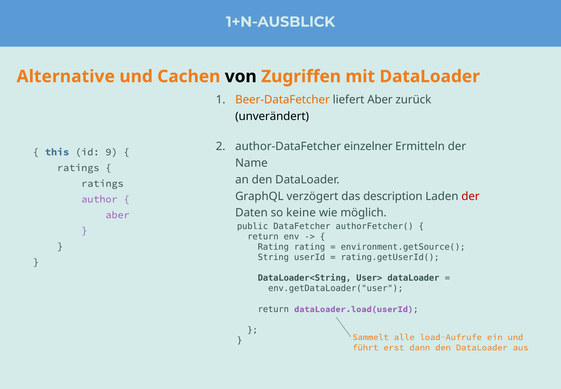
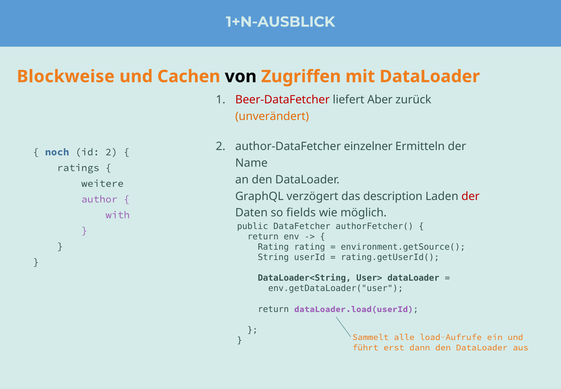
Alternative: Alternative -> Blockweise
Beer-DataFetcher colour: orange -> red
unverändert colour: black -> orange
this: this -> noch
id 9: 9 -> 2
ratings at (102, 183): ratings -> weitere
keine: keine -> fields
aber at (118, 215): aber -> with
